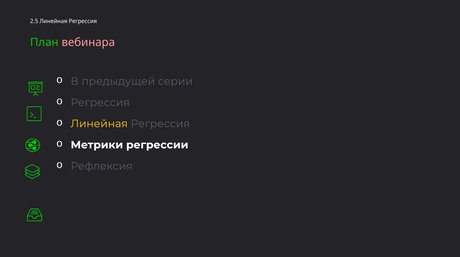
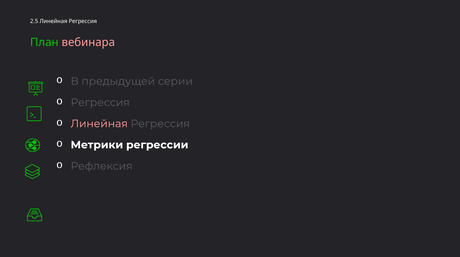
Линейная at (99, 124) colour: yellow -> pink
